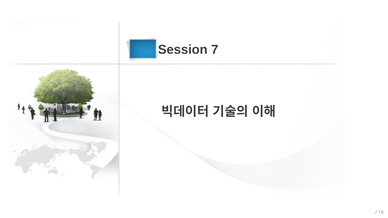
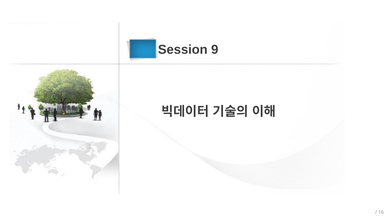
7: 7 -> 9
